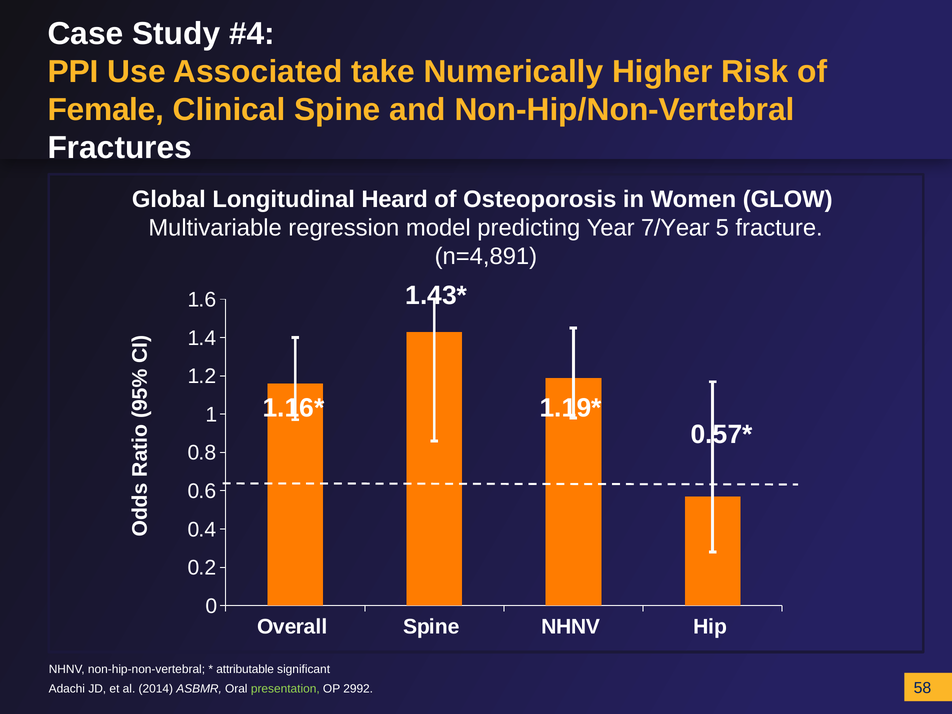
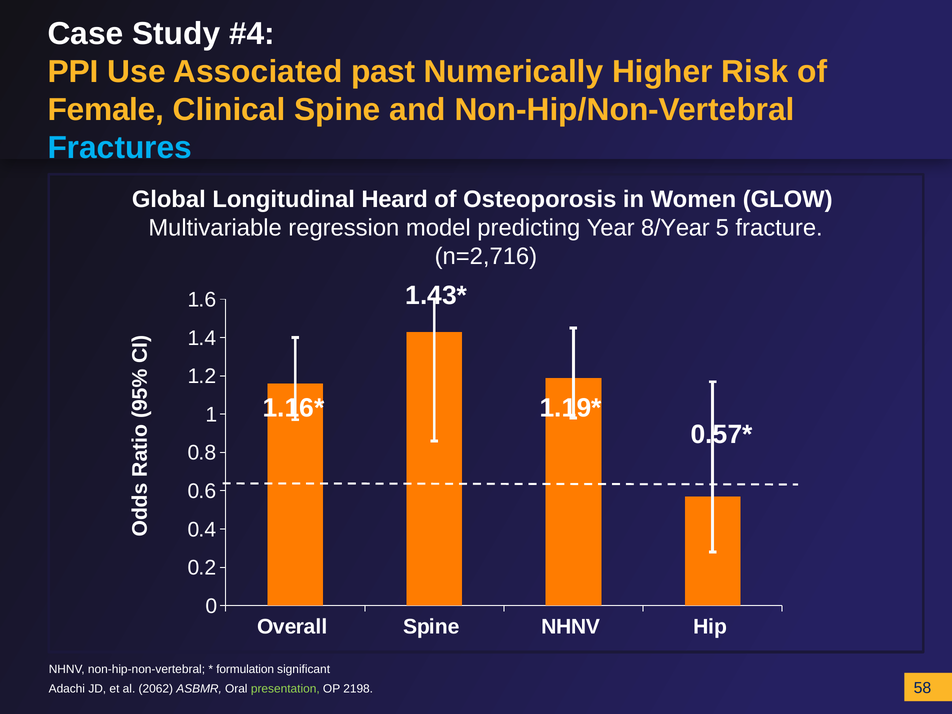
take: take -> past
Fractures colour: white -> light blue
7/Year: 7/Year -> 8/Year
n=4,891: n=4,891 -> n=2,716
attributable: attributable -> formulation
2014: 2014 -> 2062
2992: 2992 -> 2198
